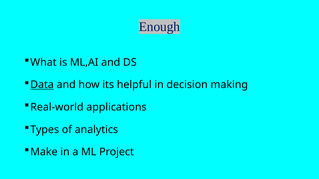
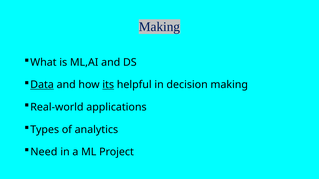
Enough at (159, 27): Enough -> Making
its underline: none -> present
Make: Make -> Need
